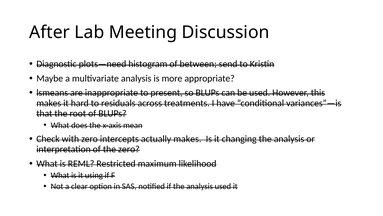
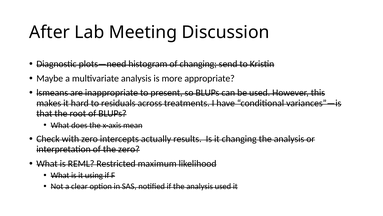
of between: between -> changing
actually makes: makes -> results
